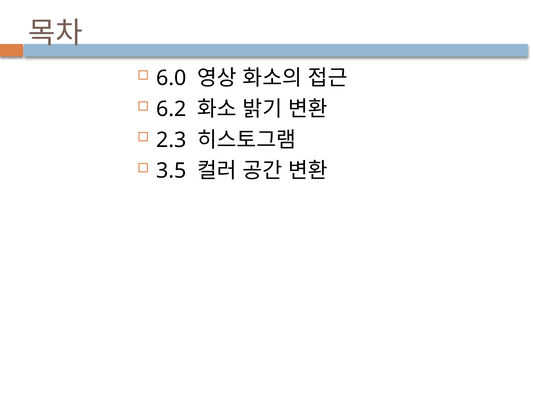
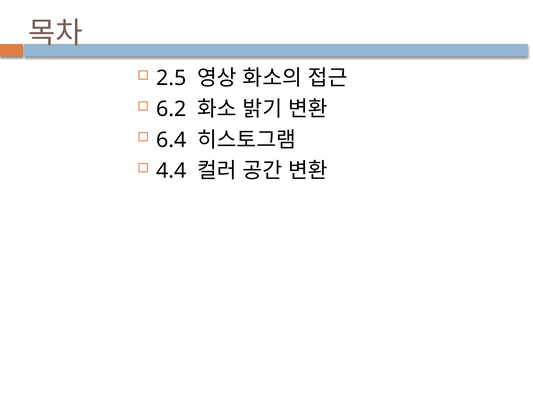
6.0: 6.0 -> 2.5
2.3: 2.3 -> 6.4
3.5: 3.5 -> 4.4
